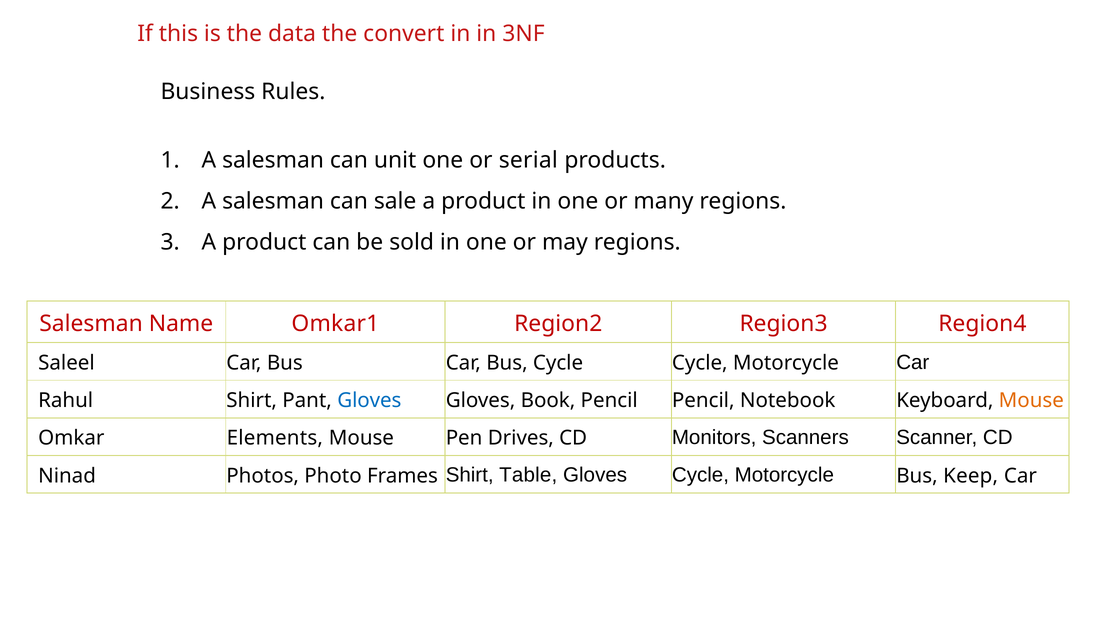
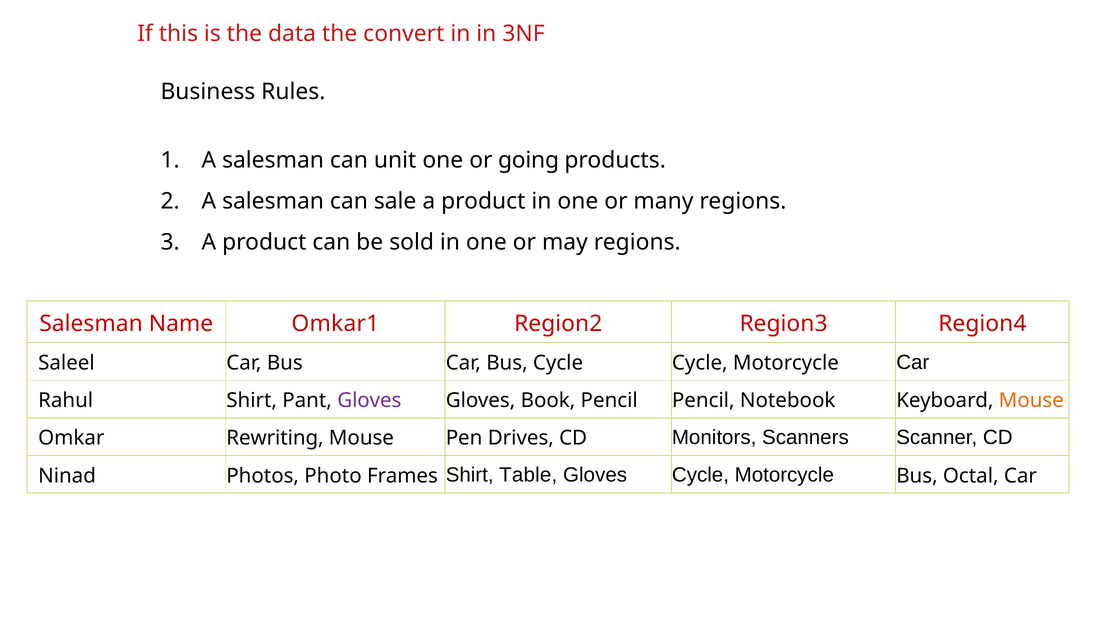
serial: serial -> going
Gloves at (369, 400) colour: blue -> purple
Elements: Elements -> Rewriting
Keep: Keep -> Octal
